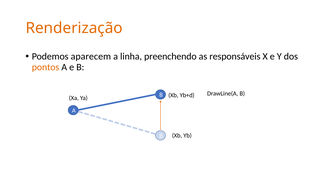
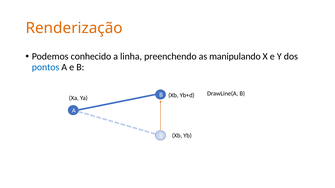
aparecem: aparecem -> conhecido
responsáveis: responsáveis -> manipulando
pontos colour: orange -> blue
